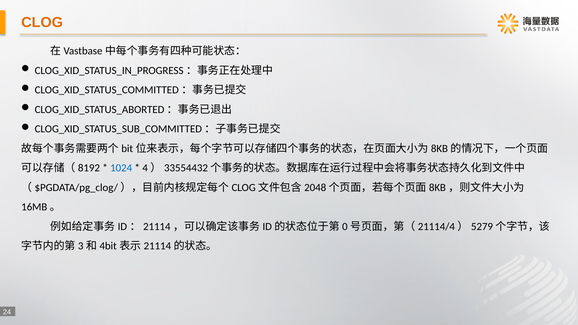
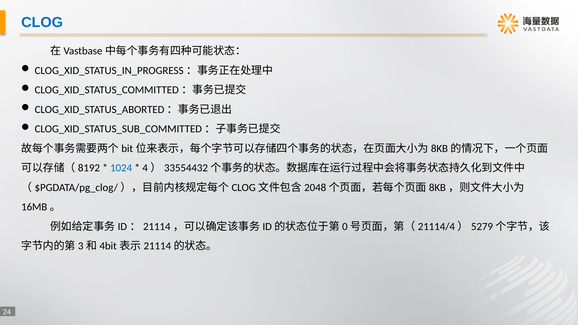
CLOG colour: orange -> blue
